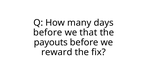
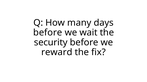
that: that -> wait
payouts: payouts -> security
